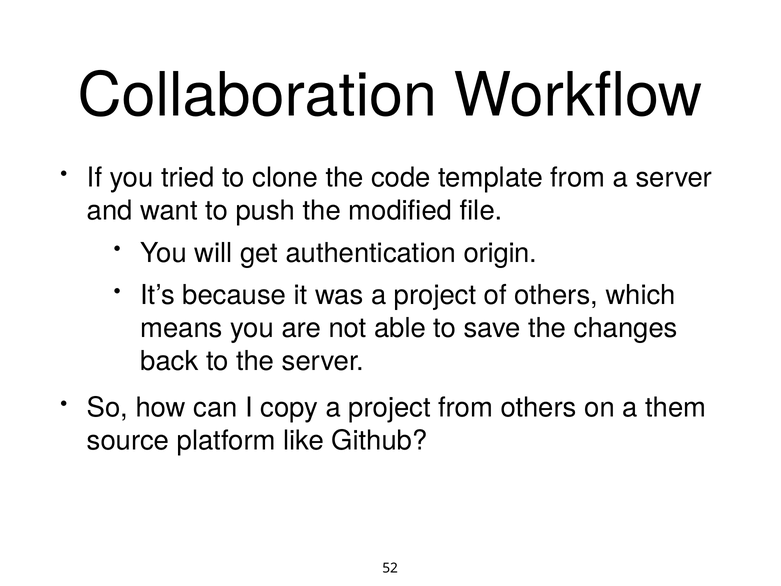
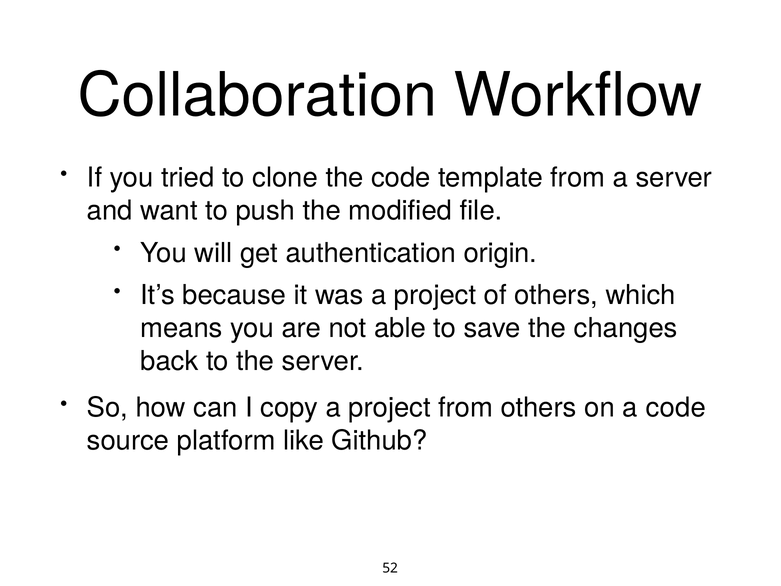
a them: them -> code
